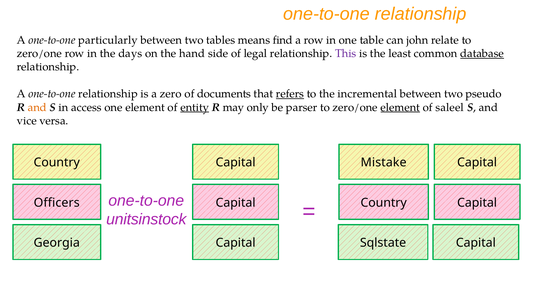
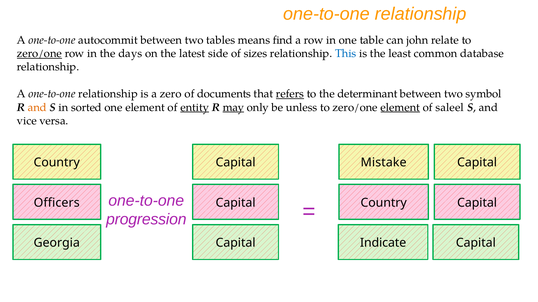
particularly: particularly -> autocommit
zero/one at (39, 54) underline: none -> present
hand: hand -> latest
legal: legal -> sizes
This colour: purple -> blue
database underline: present -> none
incremental: incremental -> determinant
pseudo: pseudo -> symbol
access: access -> sorted
may underline: none -> present
parser: parser -> unless
unitsinstock: unitsinstock -> progression
Sqlstate: Sqlstate -> Indicate
